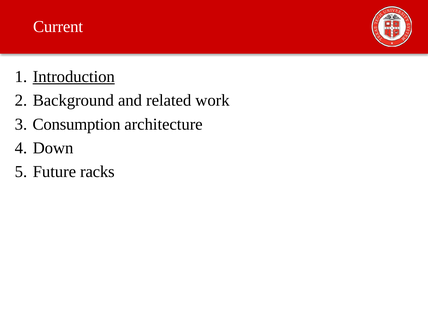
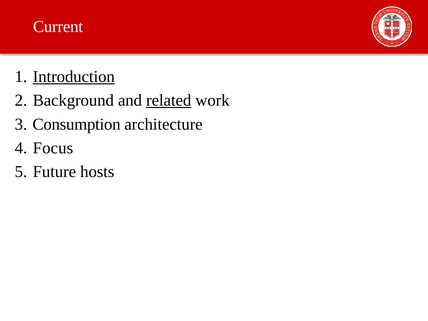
related underline: none -> present
Down: Down -> Focus
racks: racks -> hosts
